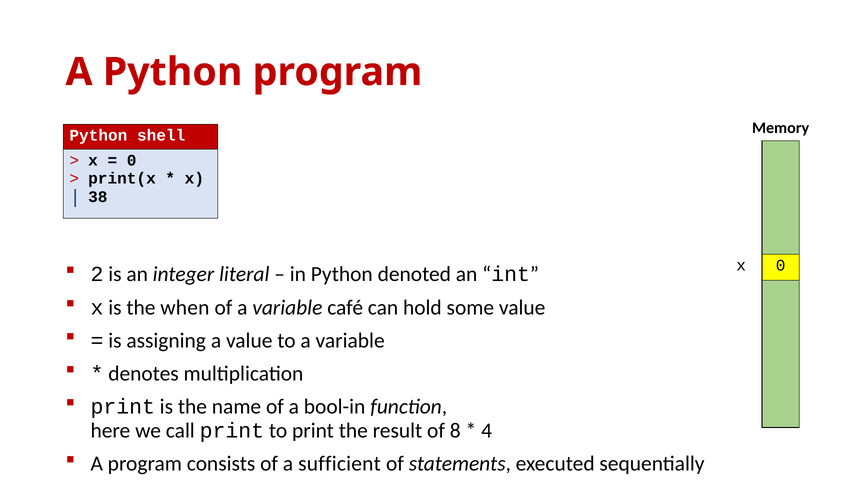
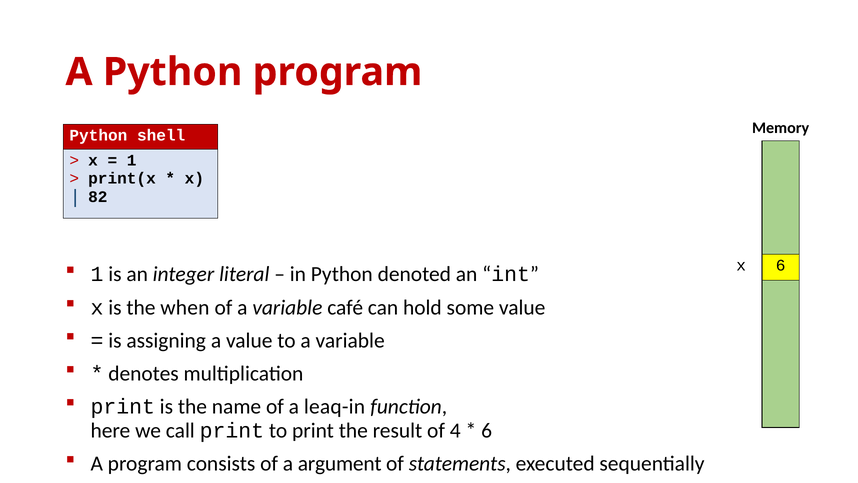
0 at (132, 160): 0 -> 1
38: 38 -> 82
x 0: 0 -> 6
2 at (97, 274): 2 -> 1
bool-in: bool-in -> leaq-in
8: 8 -> 4
4 at (487, 431): 4 -> 6
sufficient: sufficient -> argument
